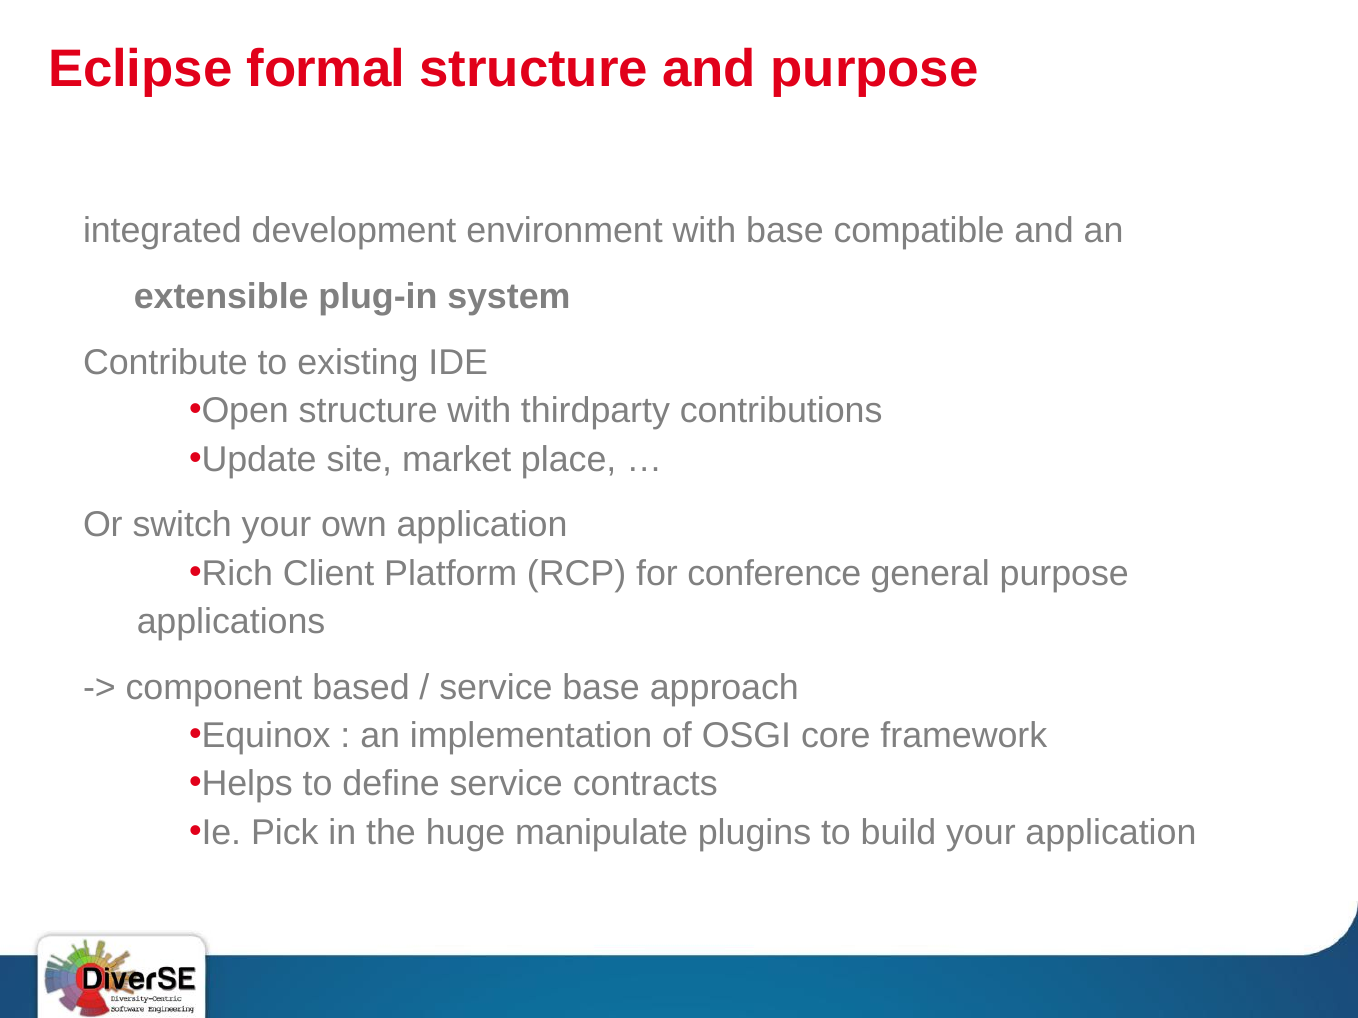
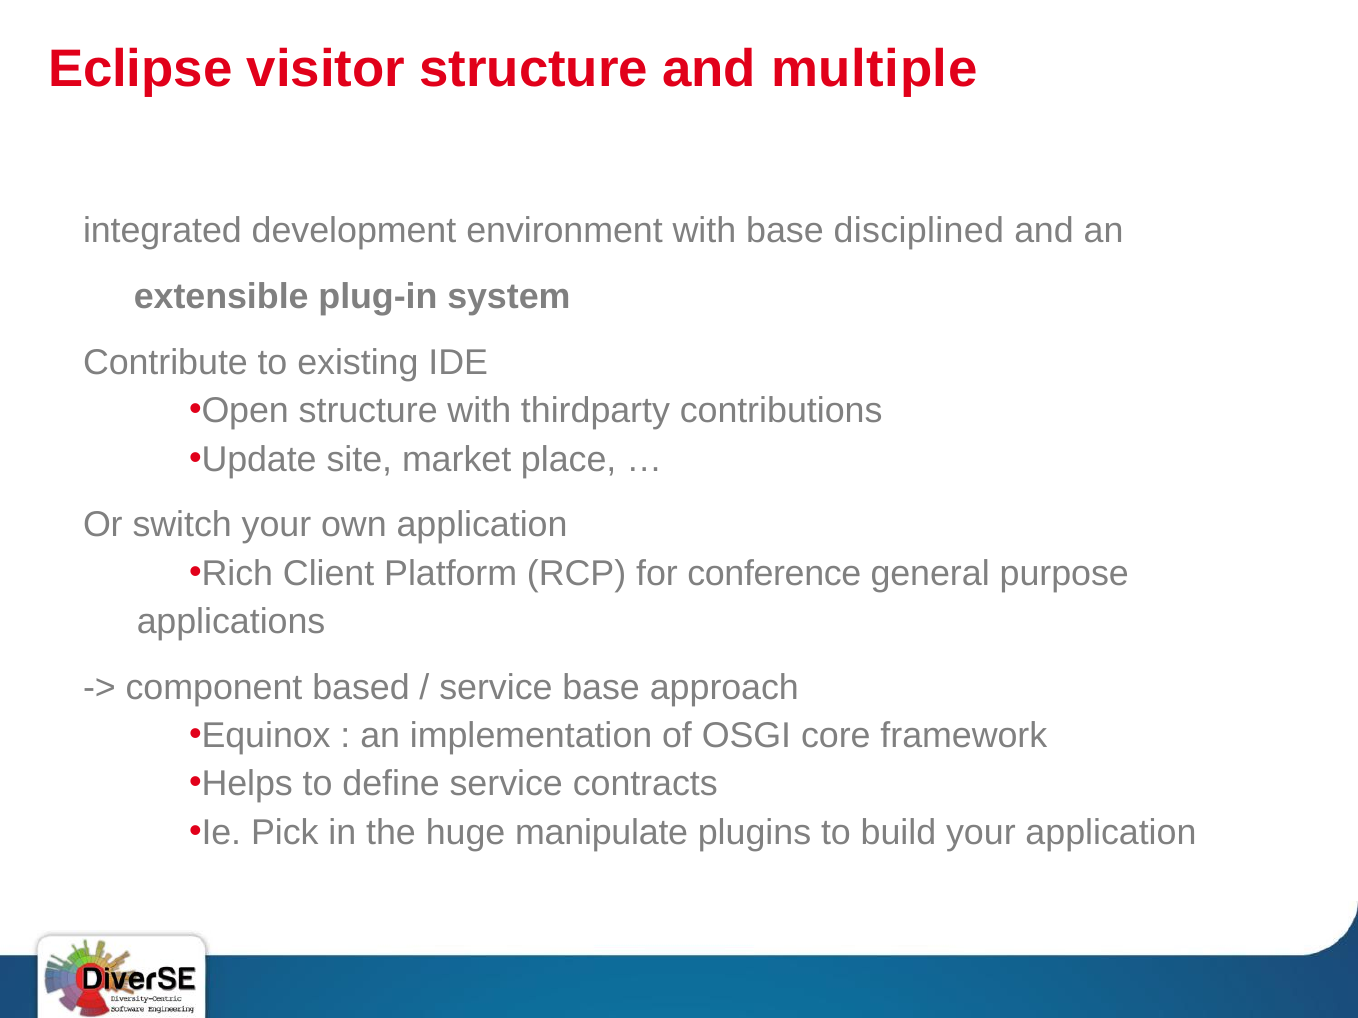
formal: formal -> visitor
and purpose: purpose -> multiple
compatible: compatible -> disciplined
